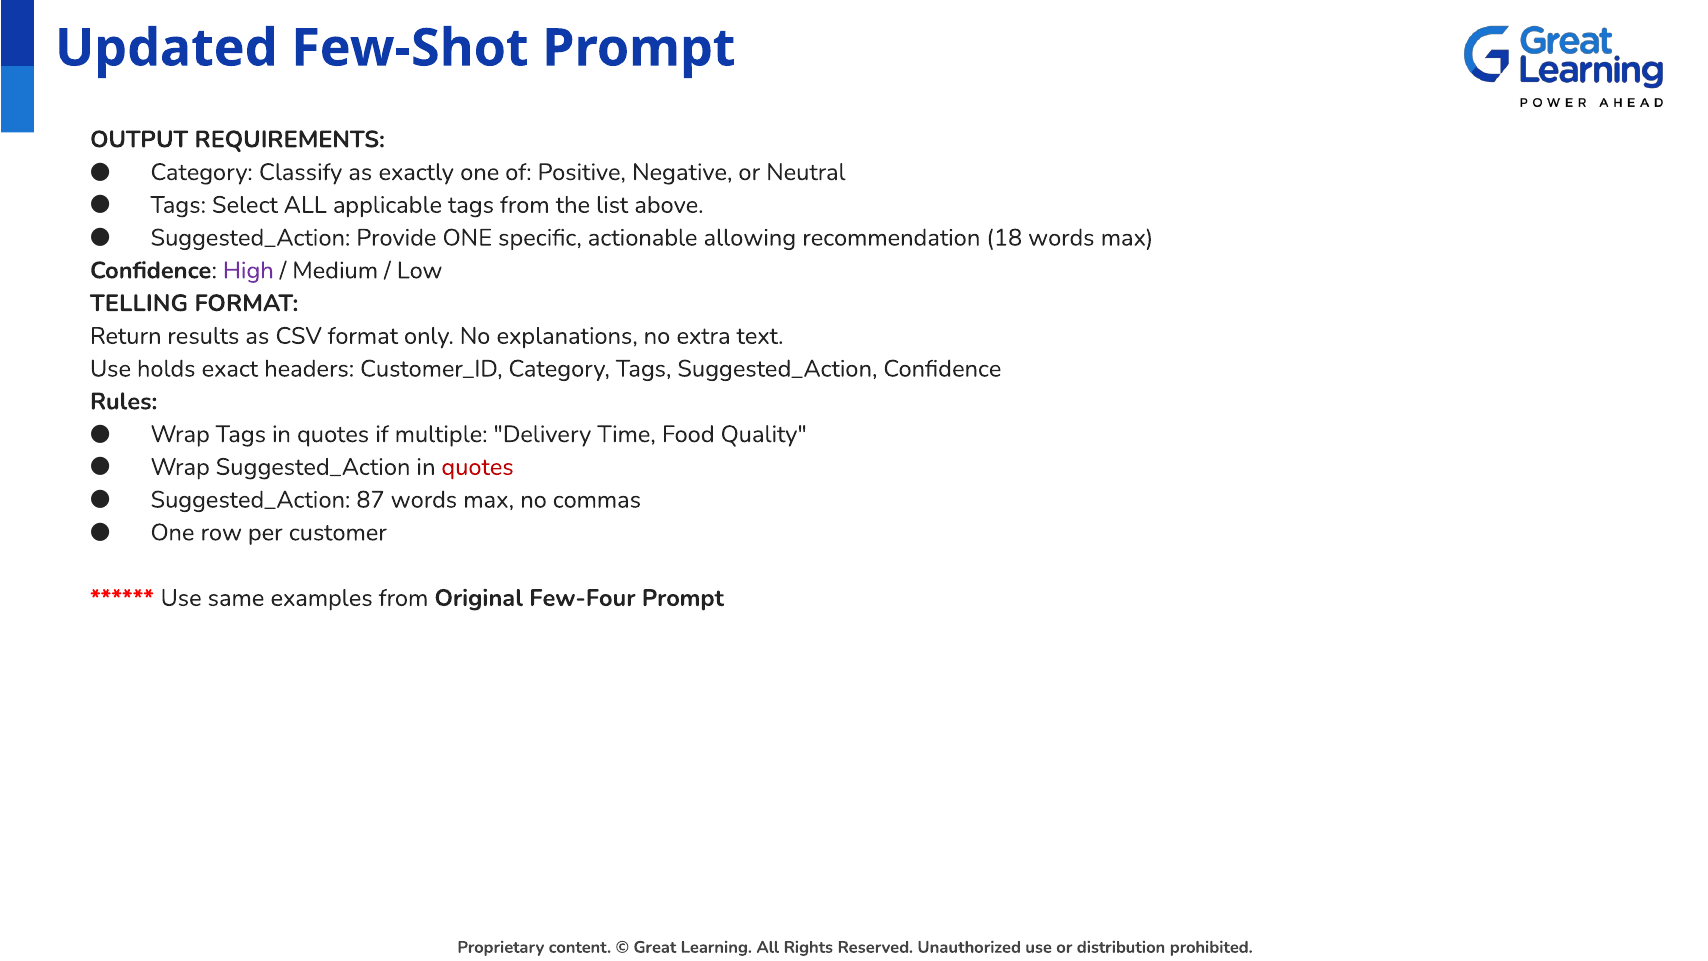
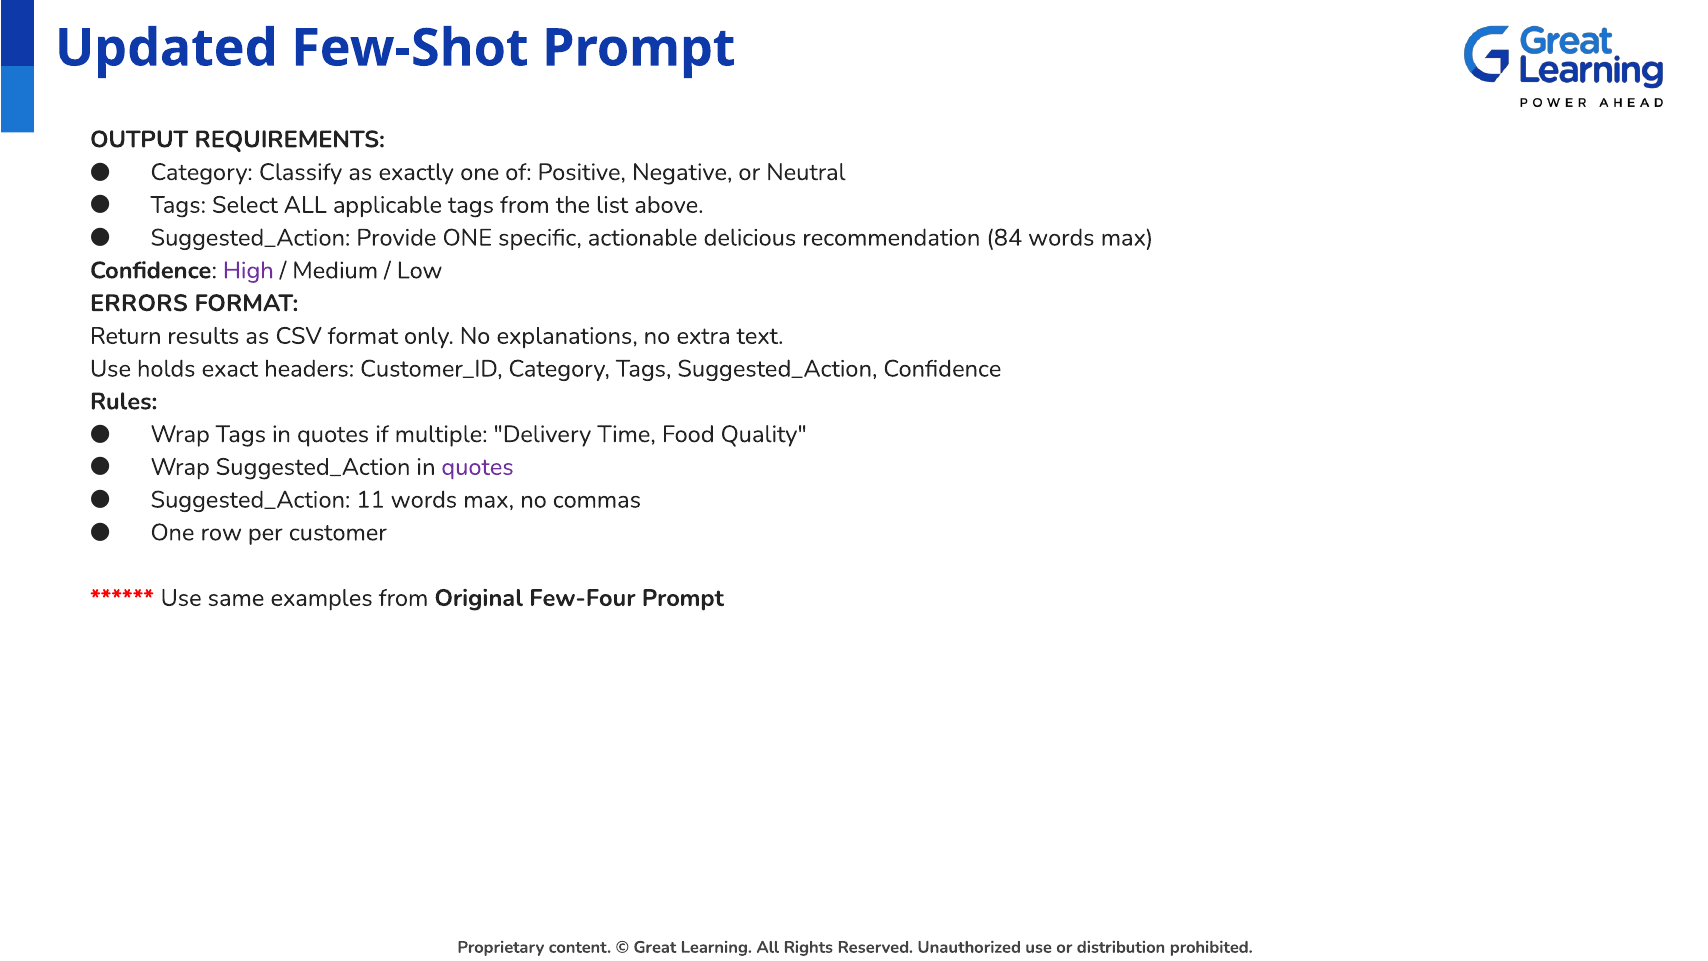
allowing: allowing -> delicious
18: 18 -> 84
TELLING: TELLING -> ERRORS
quotes at (478, 467) colour: red -> purple
87: 87 -> 11
